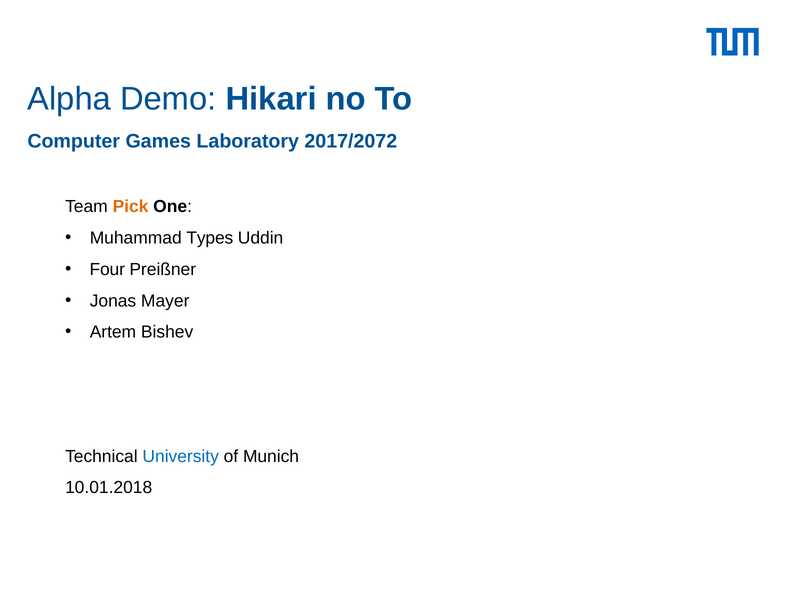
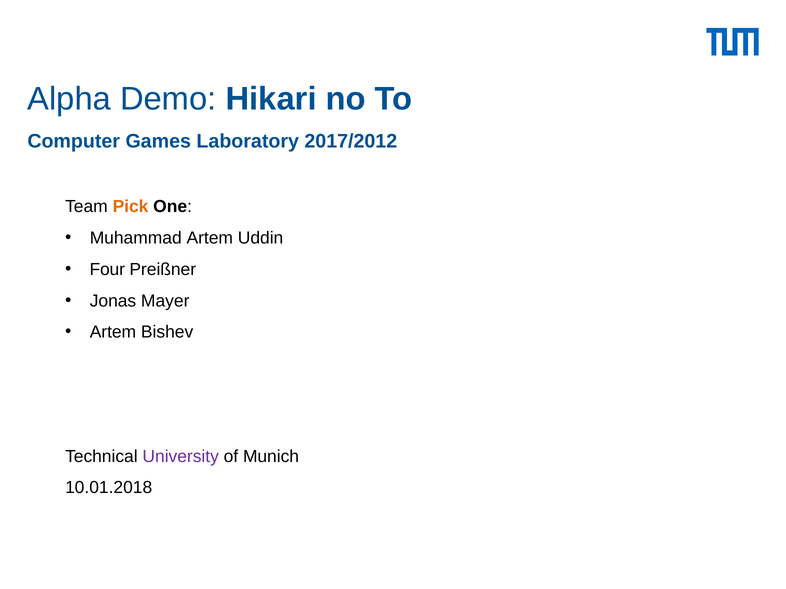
2017/2072: 2017/2072 -> 2017/2012
Muhammad Types: Types -> Artem
University colour: blue -> purple
